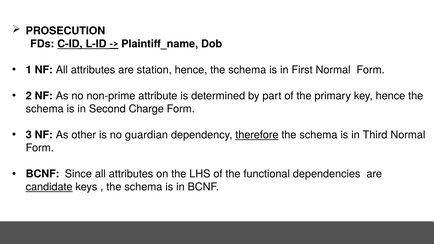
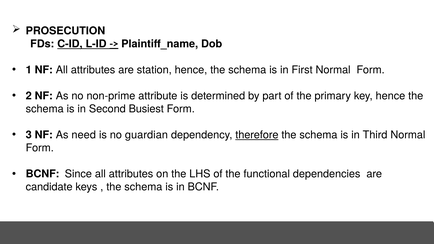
Charge: Charge -> Busiest
other: other -> need
candidate underline: present -> none
